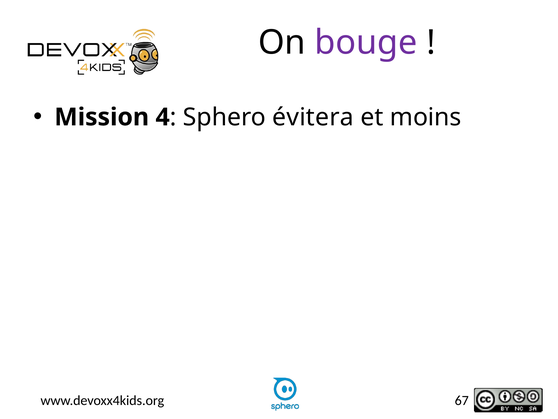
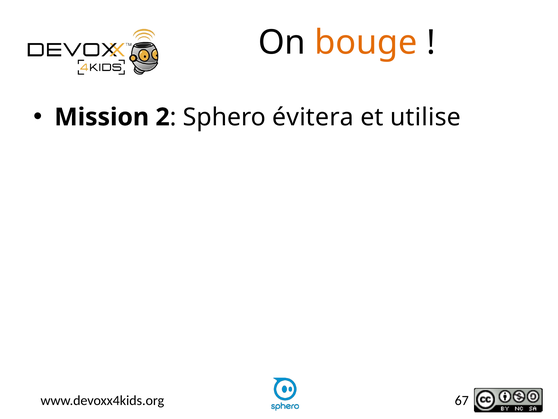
bouge colour: purple -> orange
4: 4 -> 2
moins: moins -> utilise
